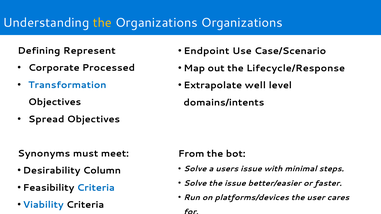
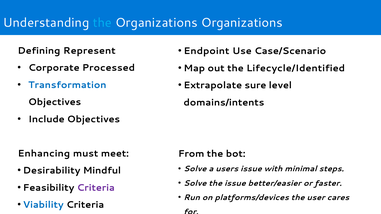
the at (102, 23) colour: yellow -> light blue
Lifecycle/Response: Lifecycle/Response -> Lifecycle/Identified
well: well -> sure
Spread: Spread -> Include
Synonyms: Synonyms -> Enhancing
Column: Column -> Mindful
Criteria at (96, 188) colour: blue -> purple
